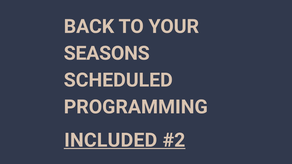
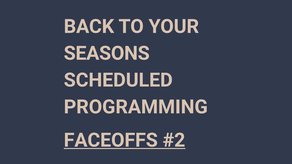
INCLUDED: INCLUDED -> FACEOFFS
